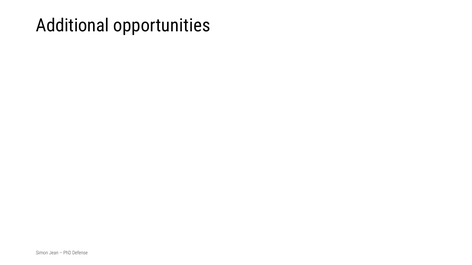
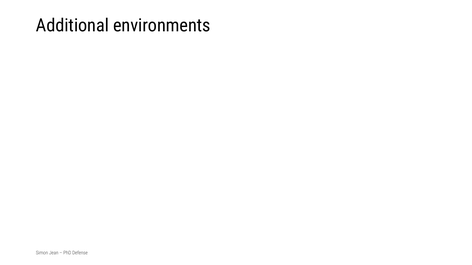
opportunities: opportunities -> environments
